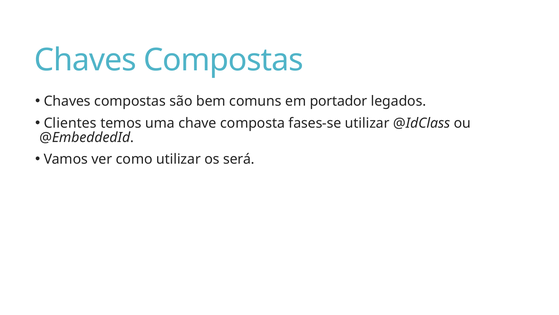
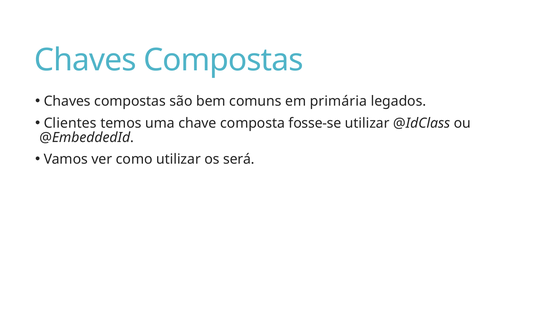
portador: portador -> primária
fases-se: fases-se -> fosse-se
